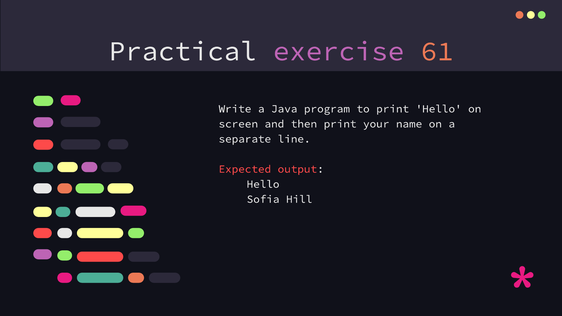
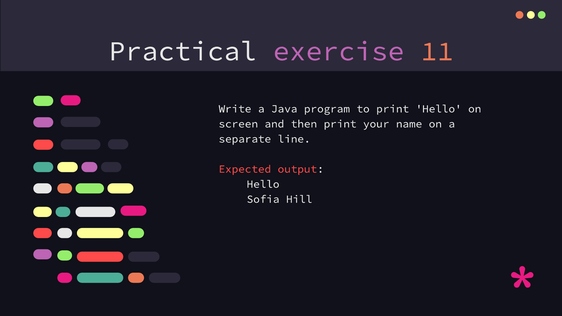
61: 61 -> 11
